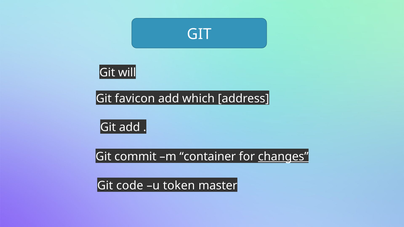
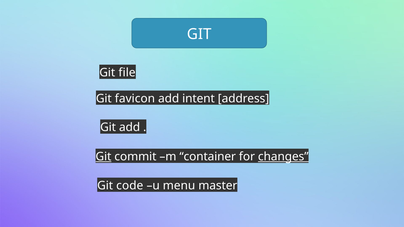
will: will -> file
which: which -> intent
Git at (103, 157) underline: none -> present
token: token -> menu
